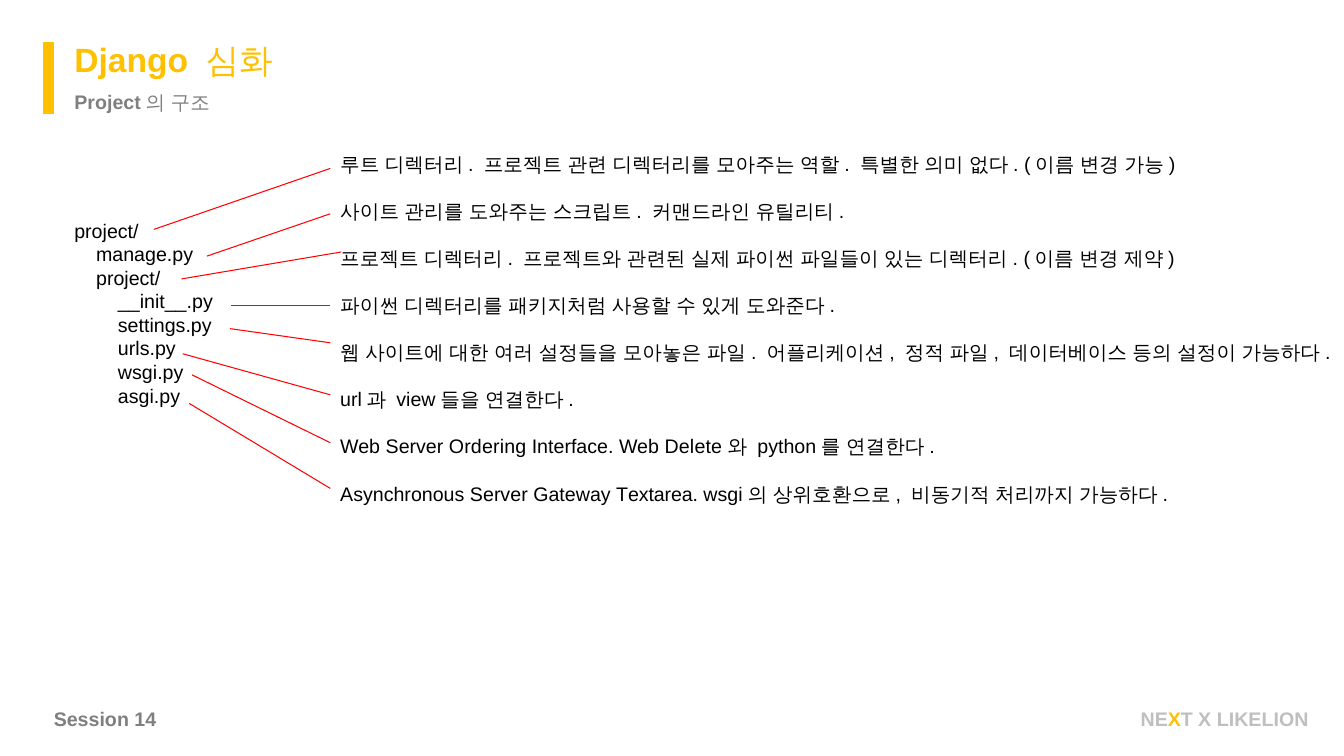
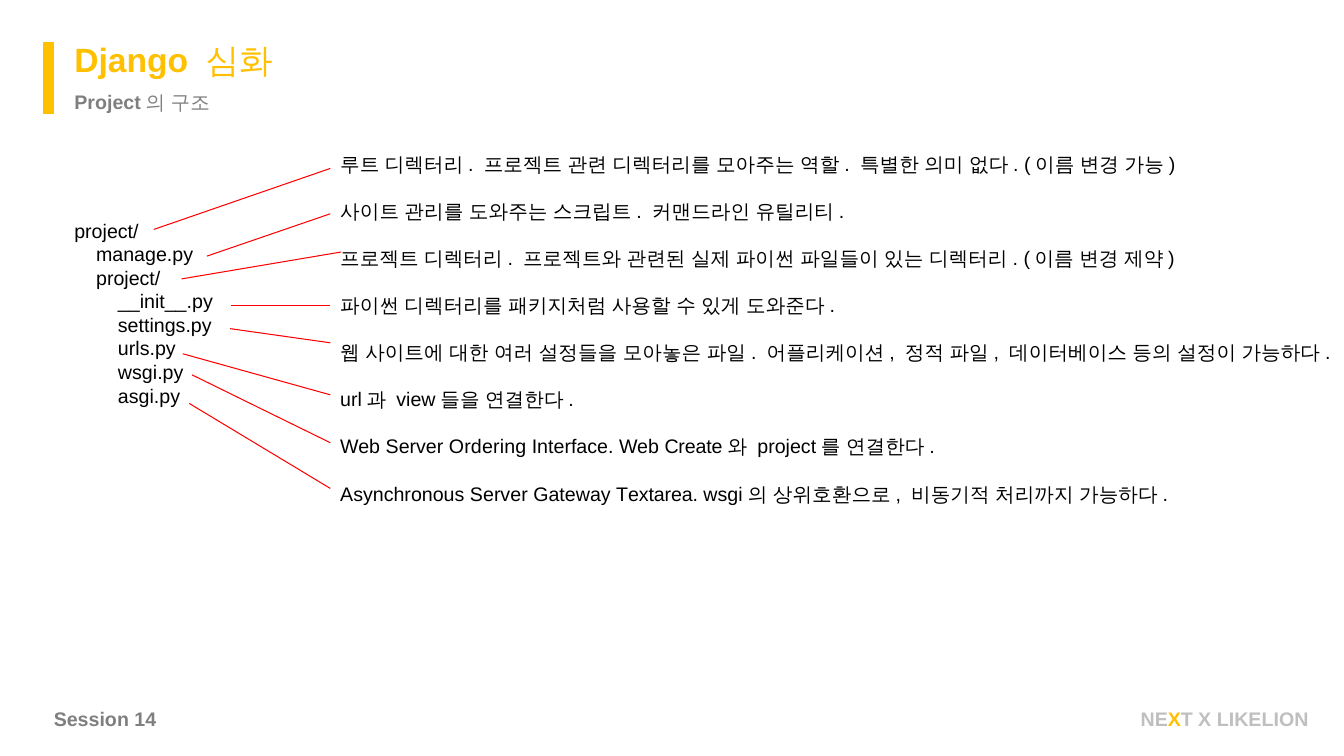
Delete: Delete -> Create
python at (787, 448): python -> project
